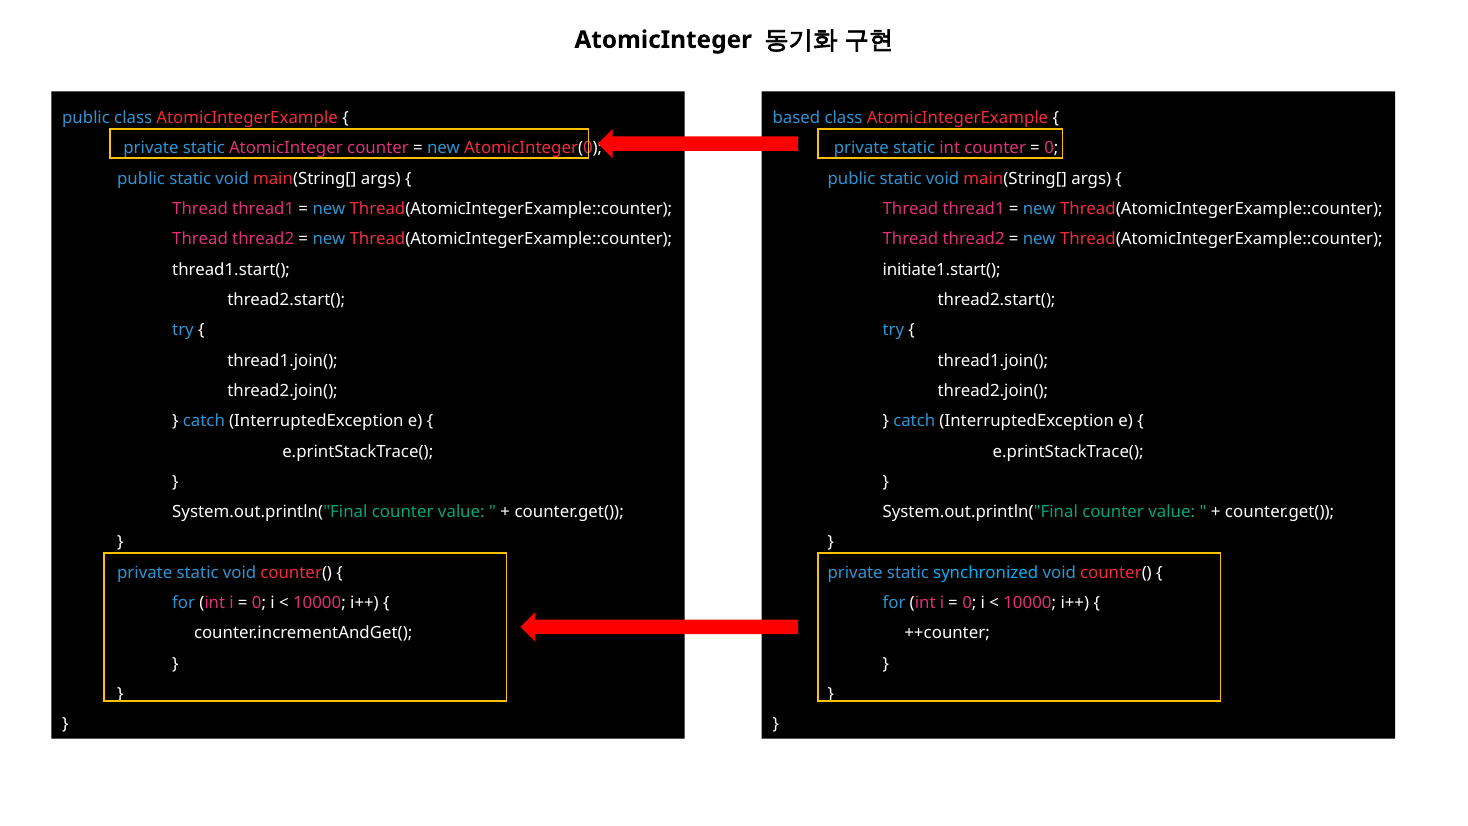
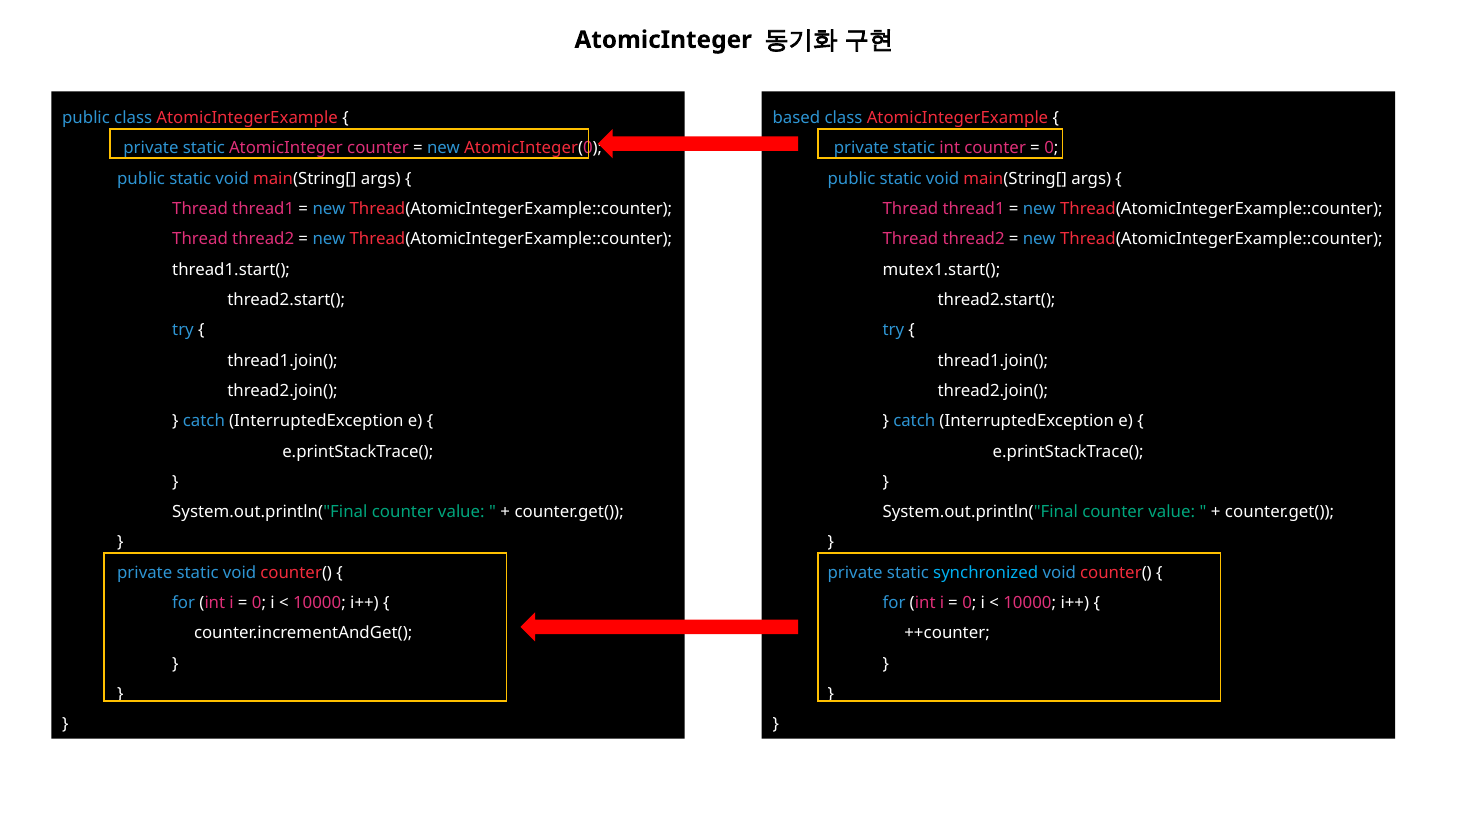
initiate1.start(: initiate1.start( -> mutex1.start(
